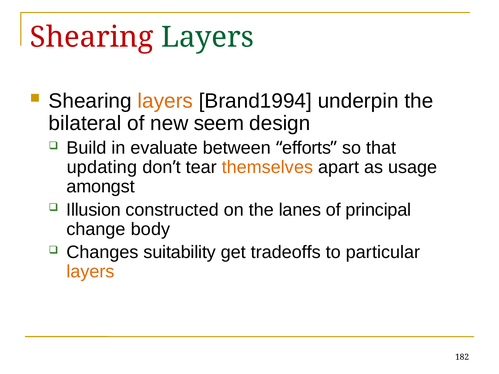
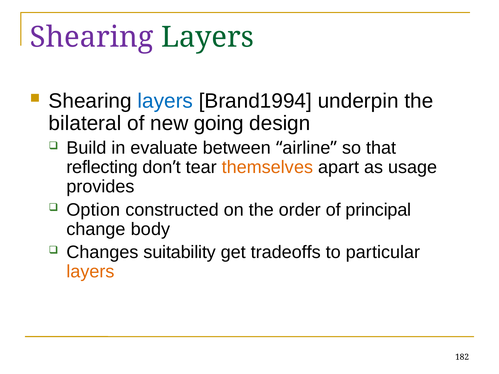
Shearing at (92, 37) colour: red -> purple
layers at (165, 101) colour: orange -> blue
seem: seem -> going
efforts: efforts -> airline
updating: updating -> reflecting
amongst: amongst -> provides
Illusion: Illusion -> Option
lanes: lanes -> order
